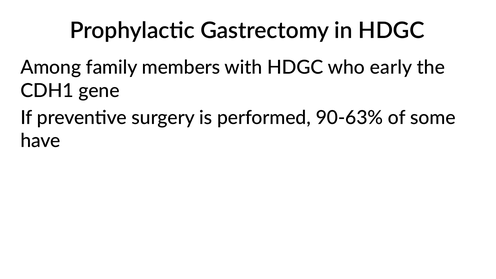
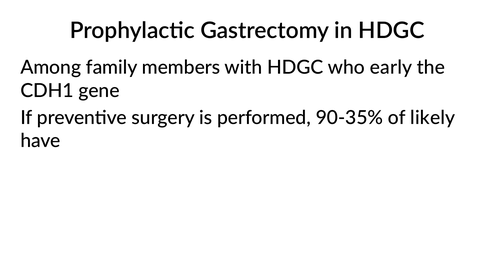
90-63%: 90-63% -> 90-35%
some: some -> likely
